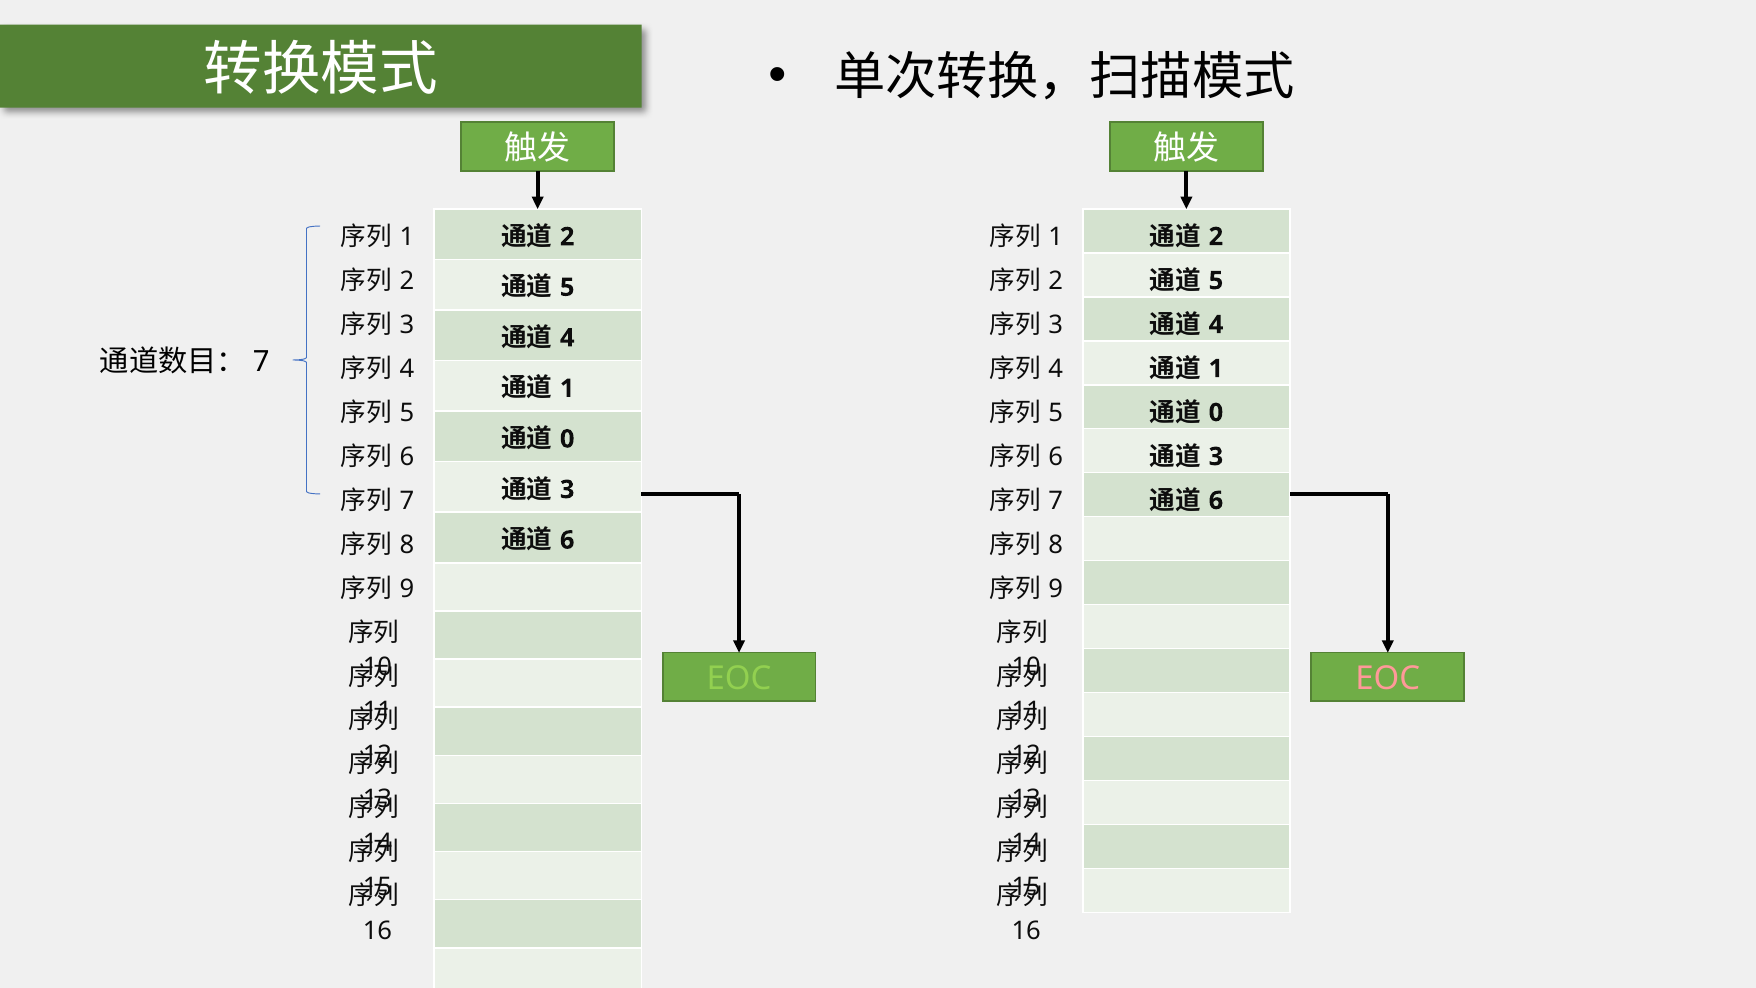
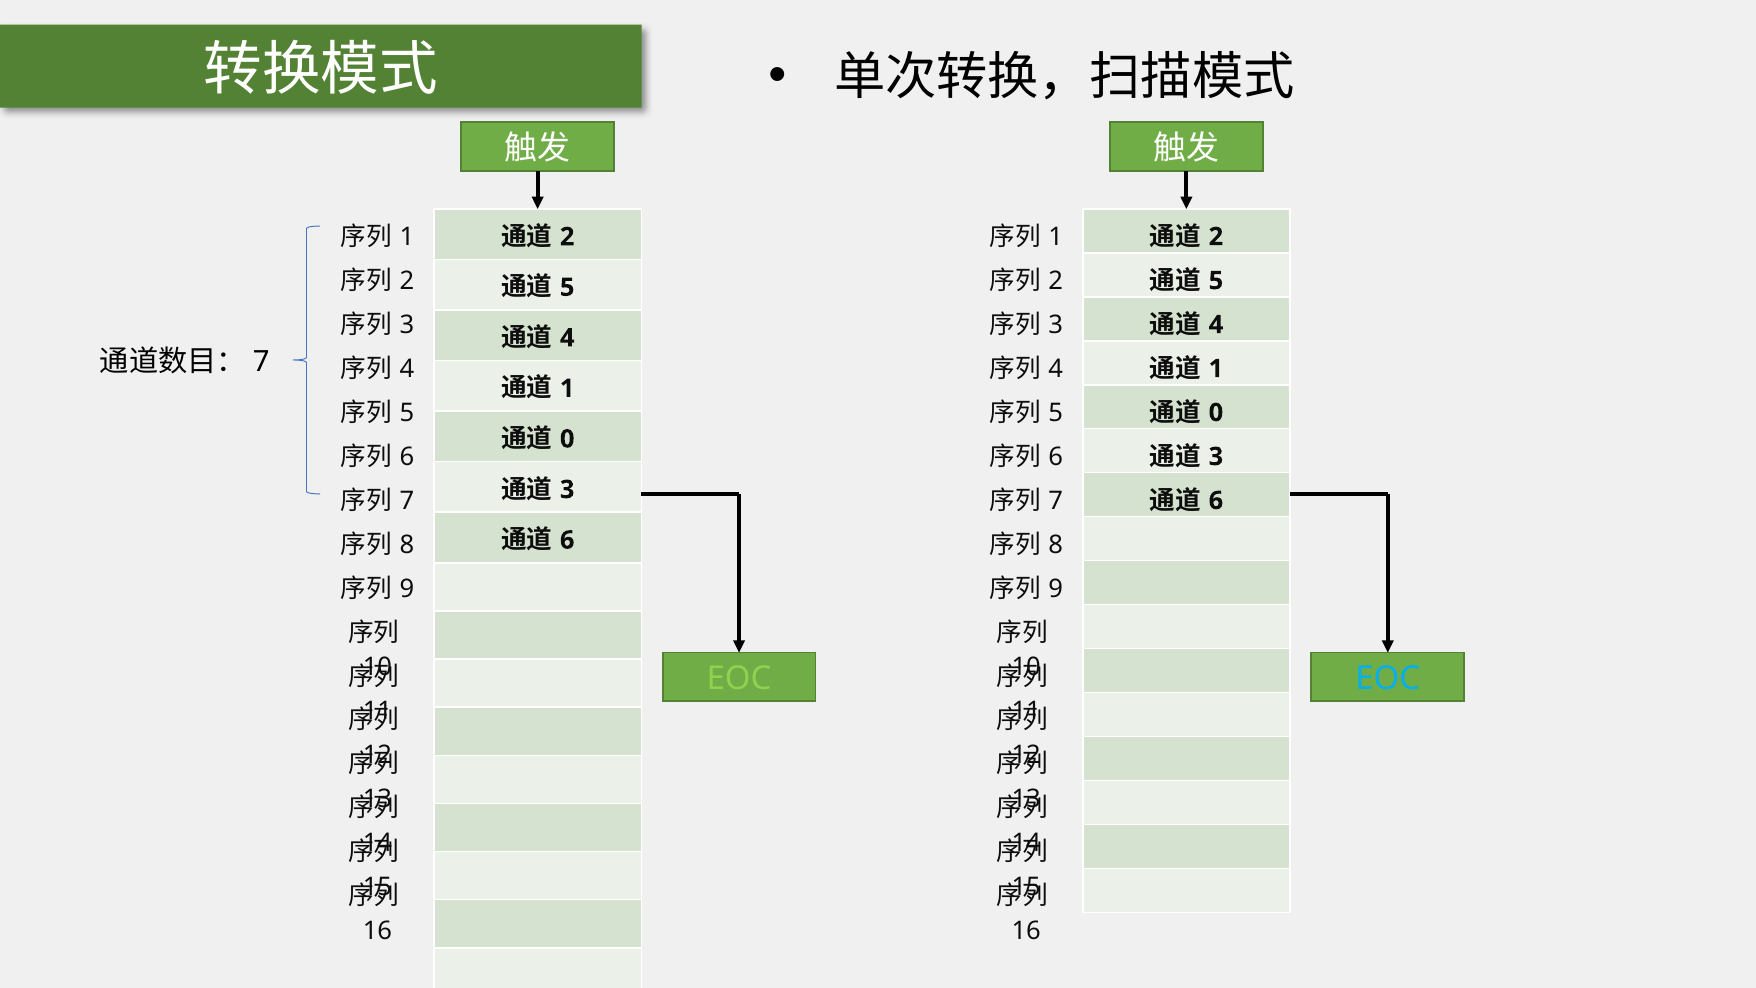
EOC at (1388, 679) colour: pink -> light blue
